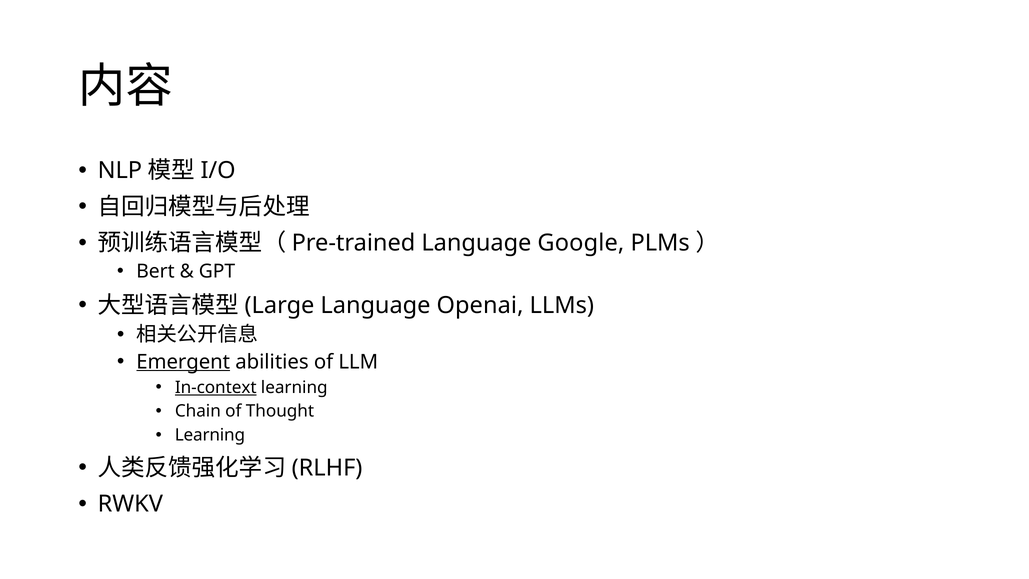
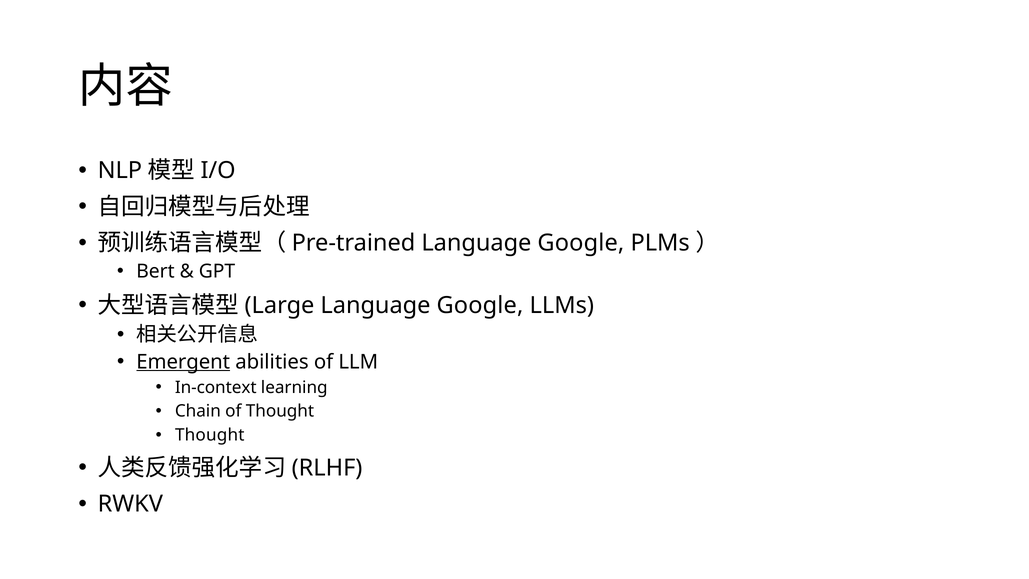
Openai at (480, 305): Openai -> Google
In-context underline: present -> none
Learning at (210, 435): Learning -> Thought
